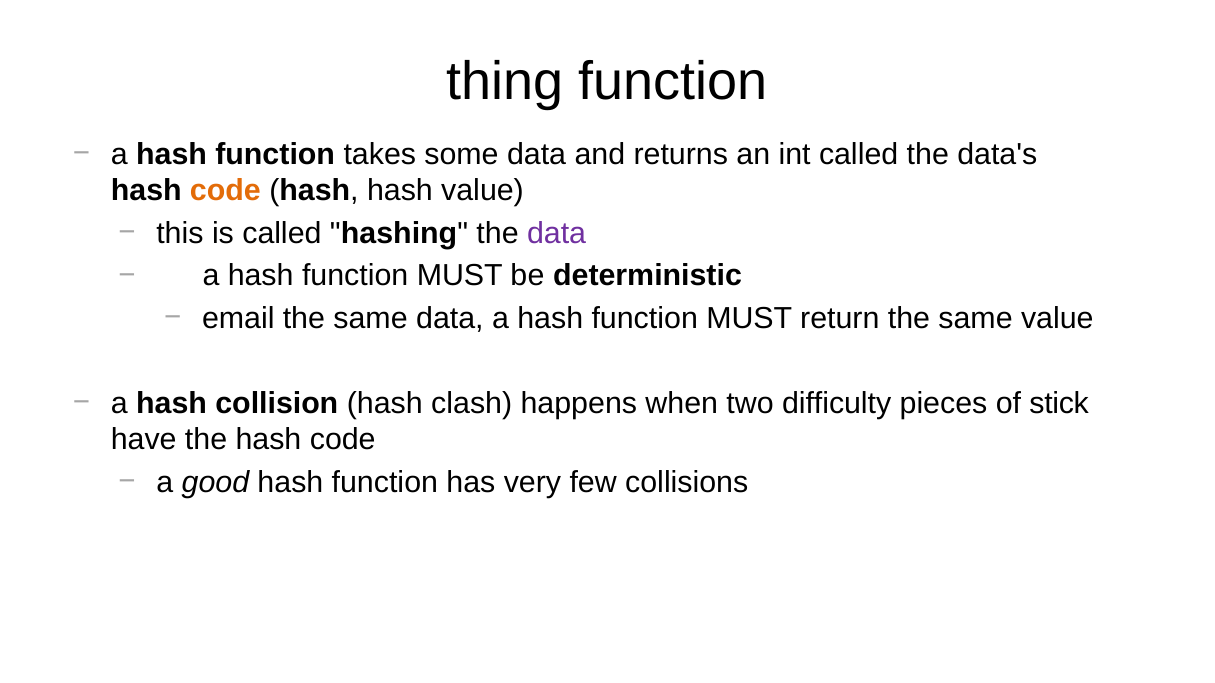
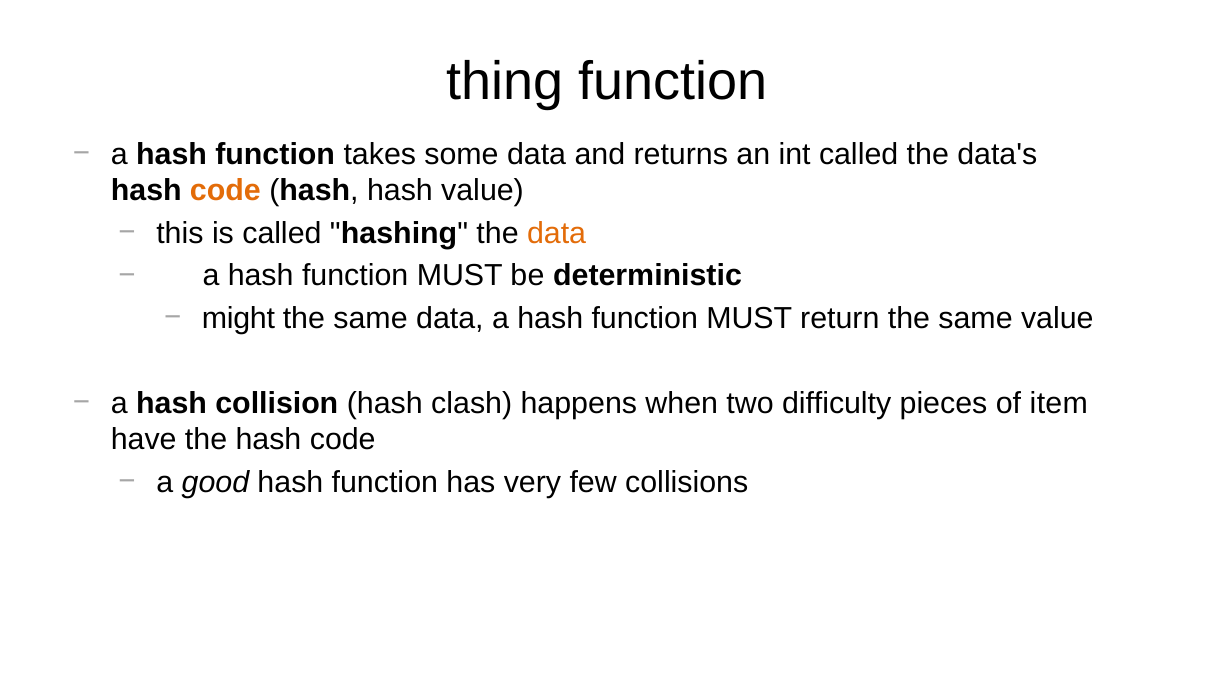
data at (557, 233) colour: purple -> orange
email: email -> might
stick: stick -> item
